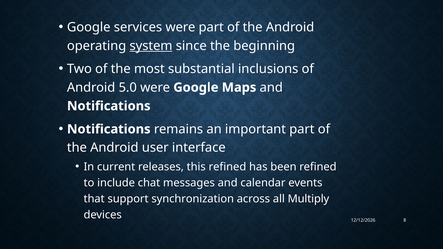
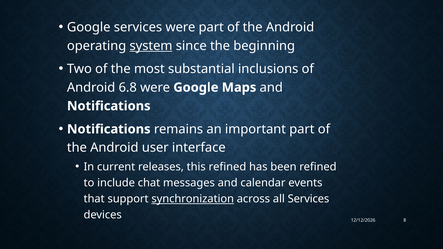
5.0: 5.0 -> 6.8
synchronization underline: none -> present
all Multiply: Multiply -> Services
